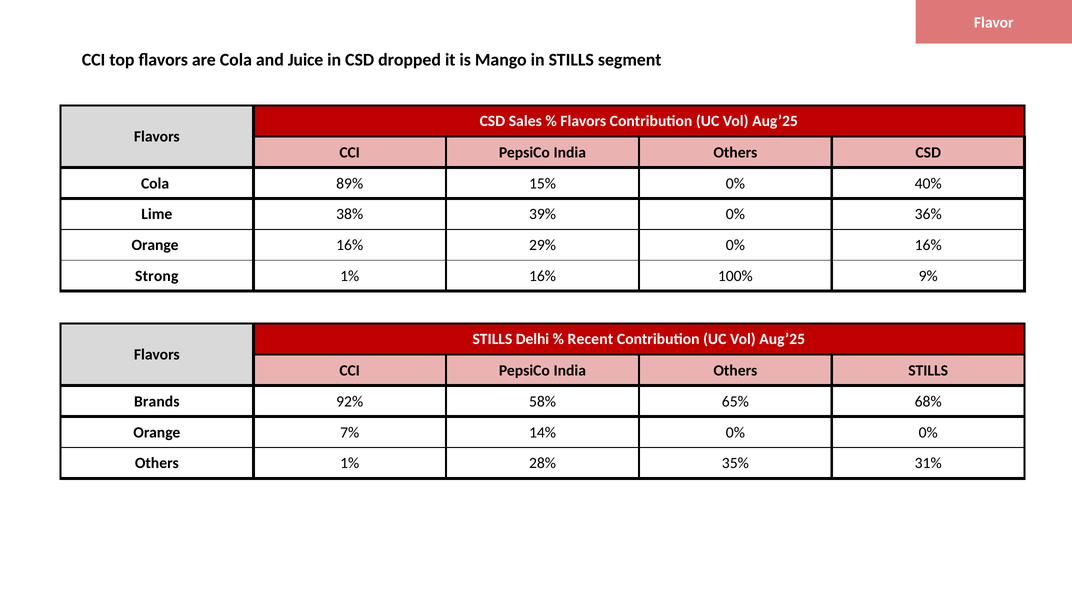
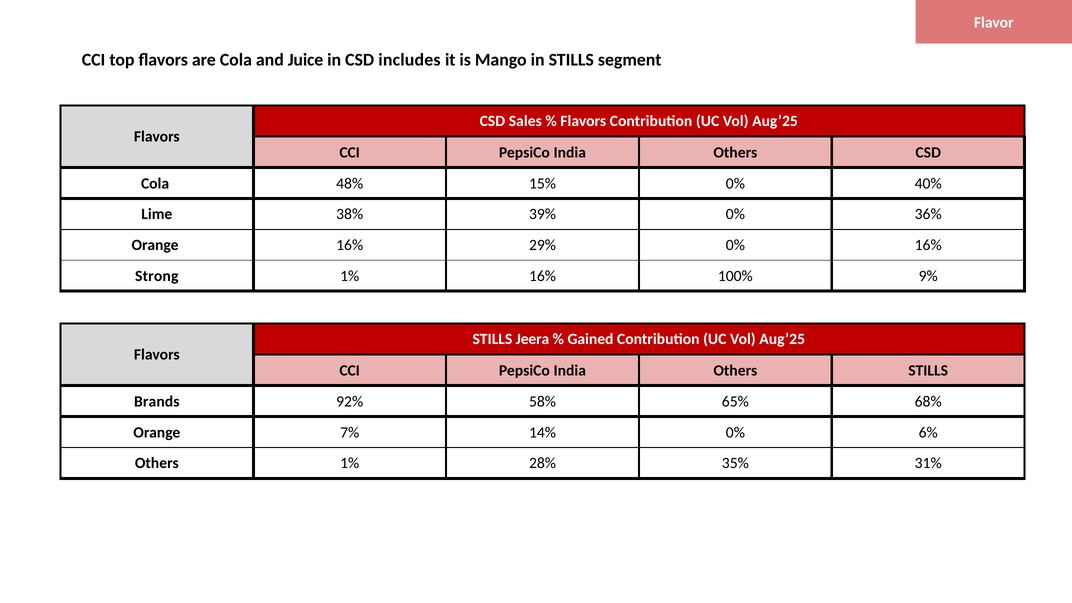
dropped: dropped -> includes
89%: 89% -> 48%
Delhi: Delhi -> Jeera
Recent: Recent -> Gained
0% 0%: 0% -> 6%
